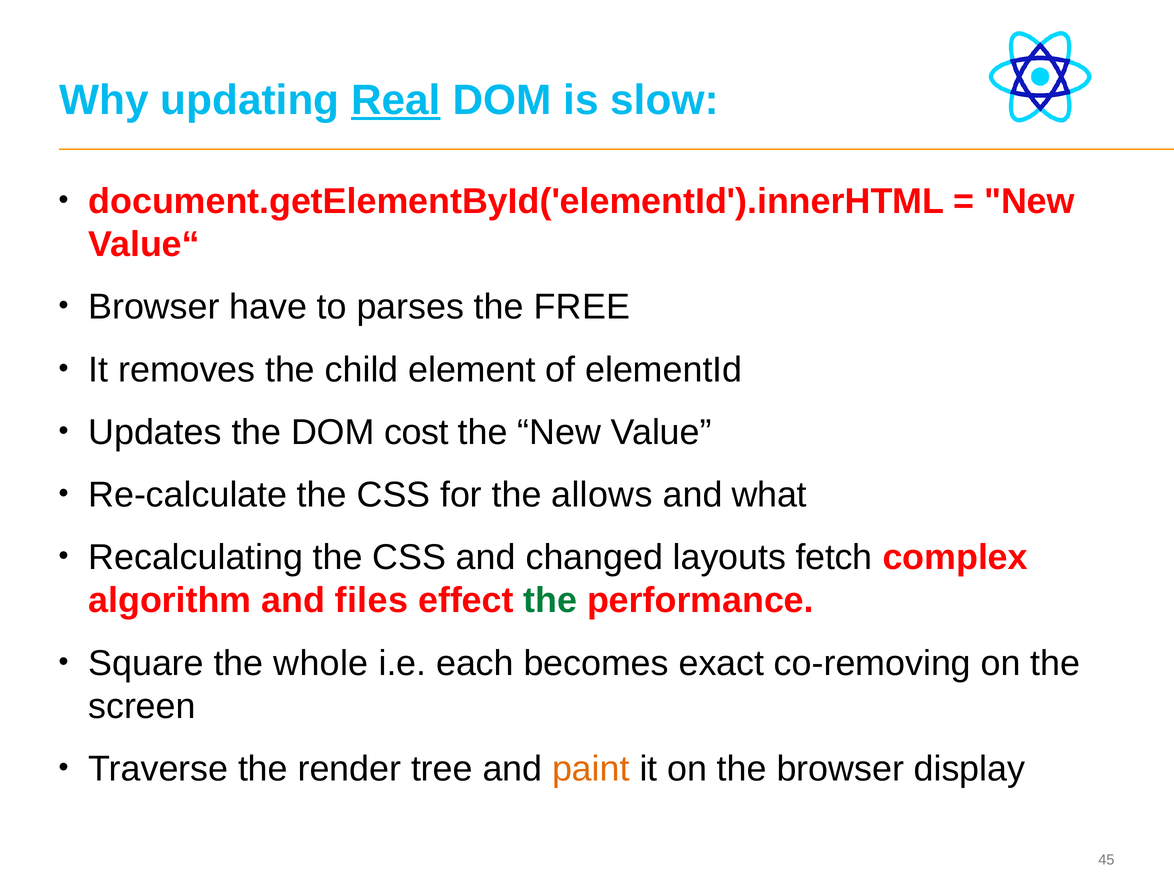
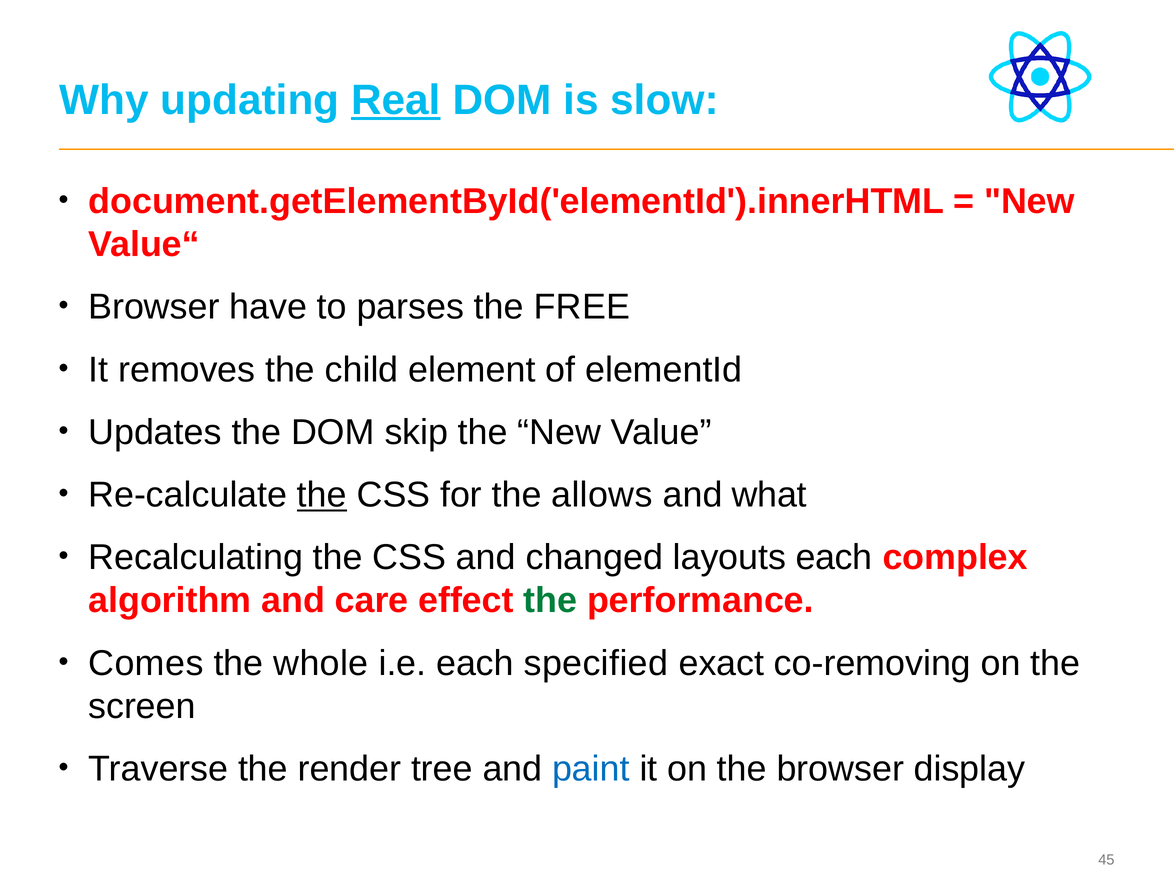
cost: cost -> skip
the at (322, 495) underline: none -> present
layouts fetch: fetch -> each
files: files -> care
Square: Square -> Comes
becomes: becomes -> specified
paint colour: orange -> blue
